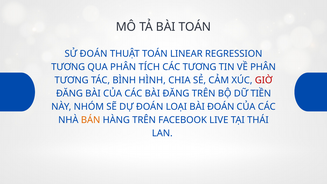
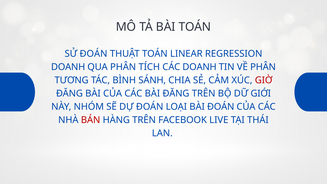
TƯƠNG at (68, 67): TƯƠNG -> DOANH
CÁC TƯƠNG: TƯƠNG -> DOANH
HÌNH: HÌNH -> SÁNH
TIỀN: TIỀN -> GIỚI
BÁN colour: orange -> red
